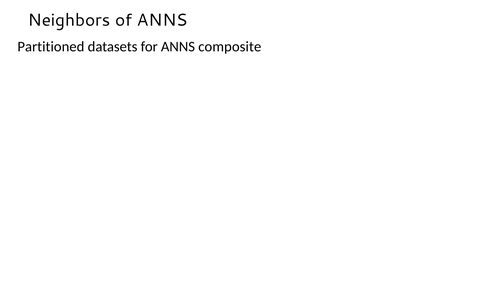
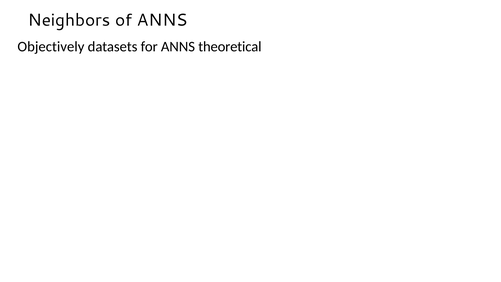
Partitioned: Partitioned -> Objectively
composite: composite -> theoretical
